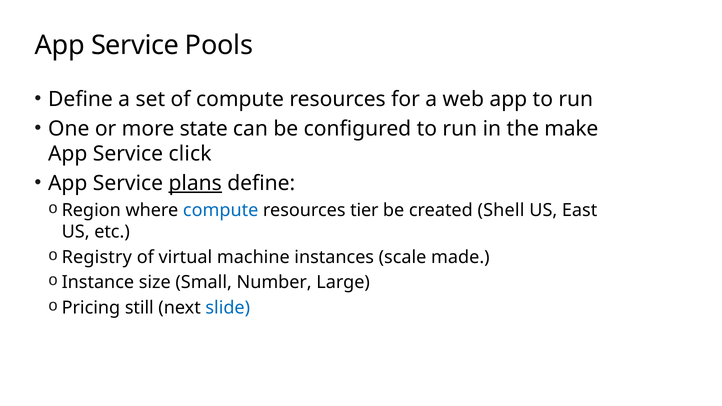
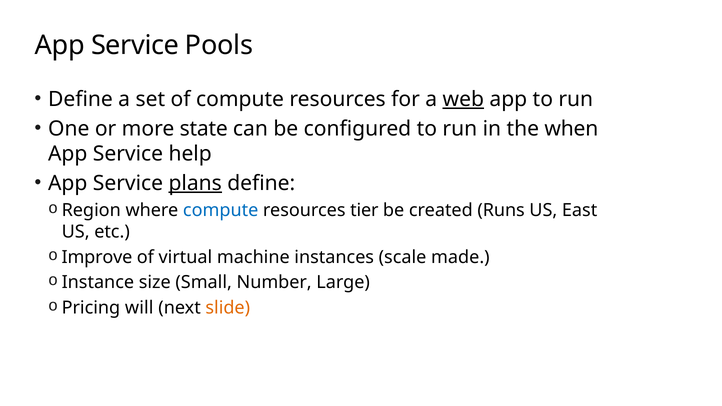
web underline: none -> present
make: make -> when
click: click -> help
Shell: Shell -> Runs
Registry: Registry -> Improve
still: still -> will
slide colour: blue -> orange
